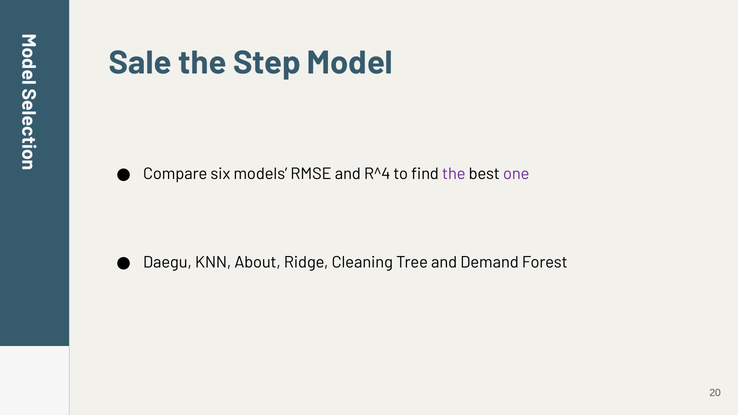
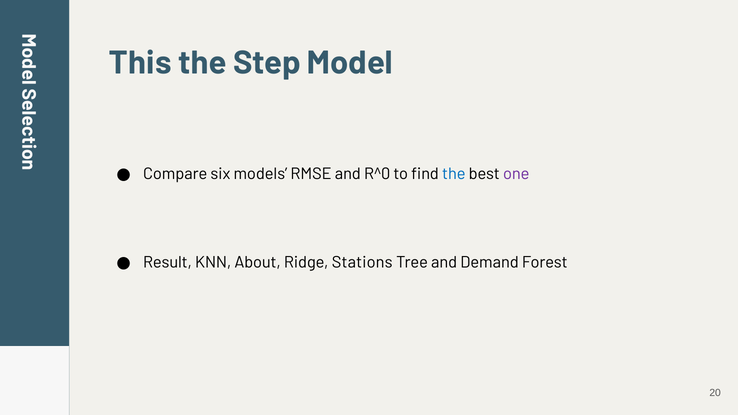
Sale: Sale -> This
R^4: R^4 -> R^0
the at (454, 174) colour: purple -> blue
Daegu: Daegu -> Result
Cleaning: Cleaning -> Stations
